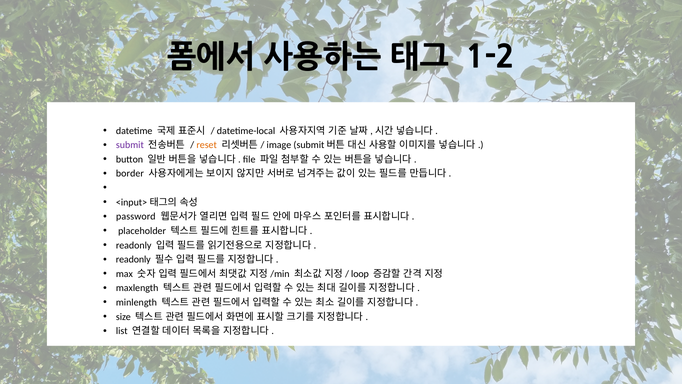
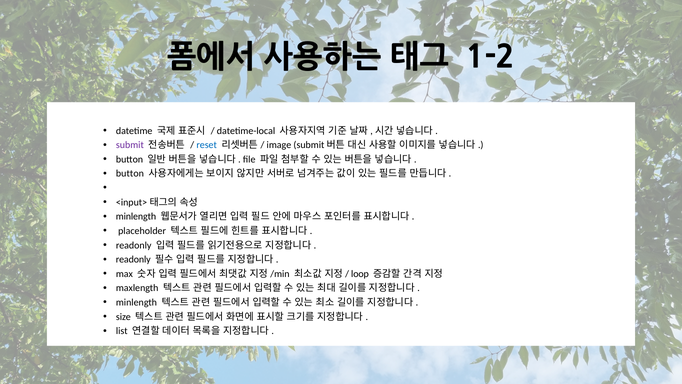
reset colour: orange -> blue
border at (130, 173): border -> button
password at (136, 216): password -> minlength
